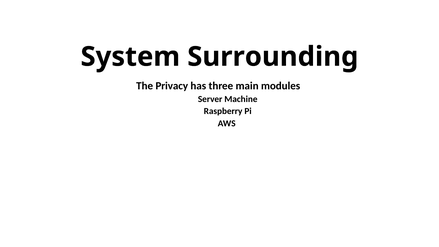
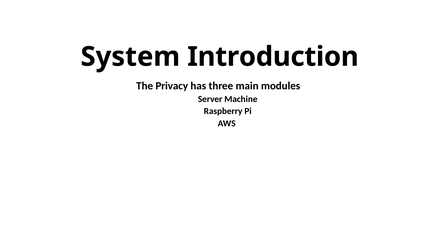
Surrounding: Surrounding -> Introduction
